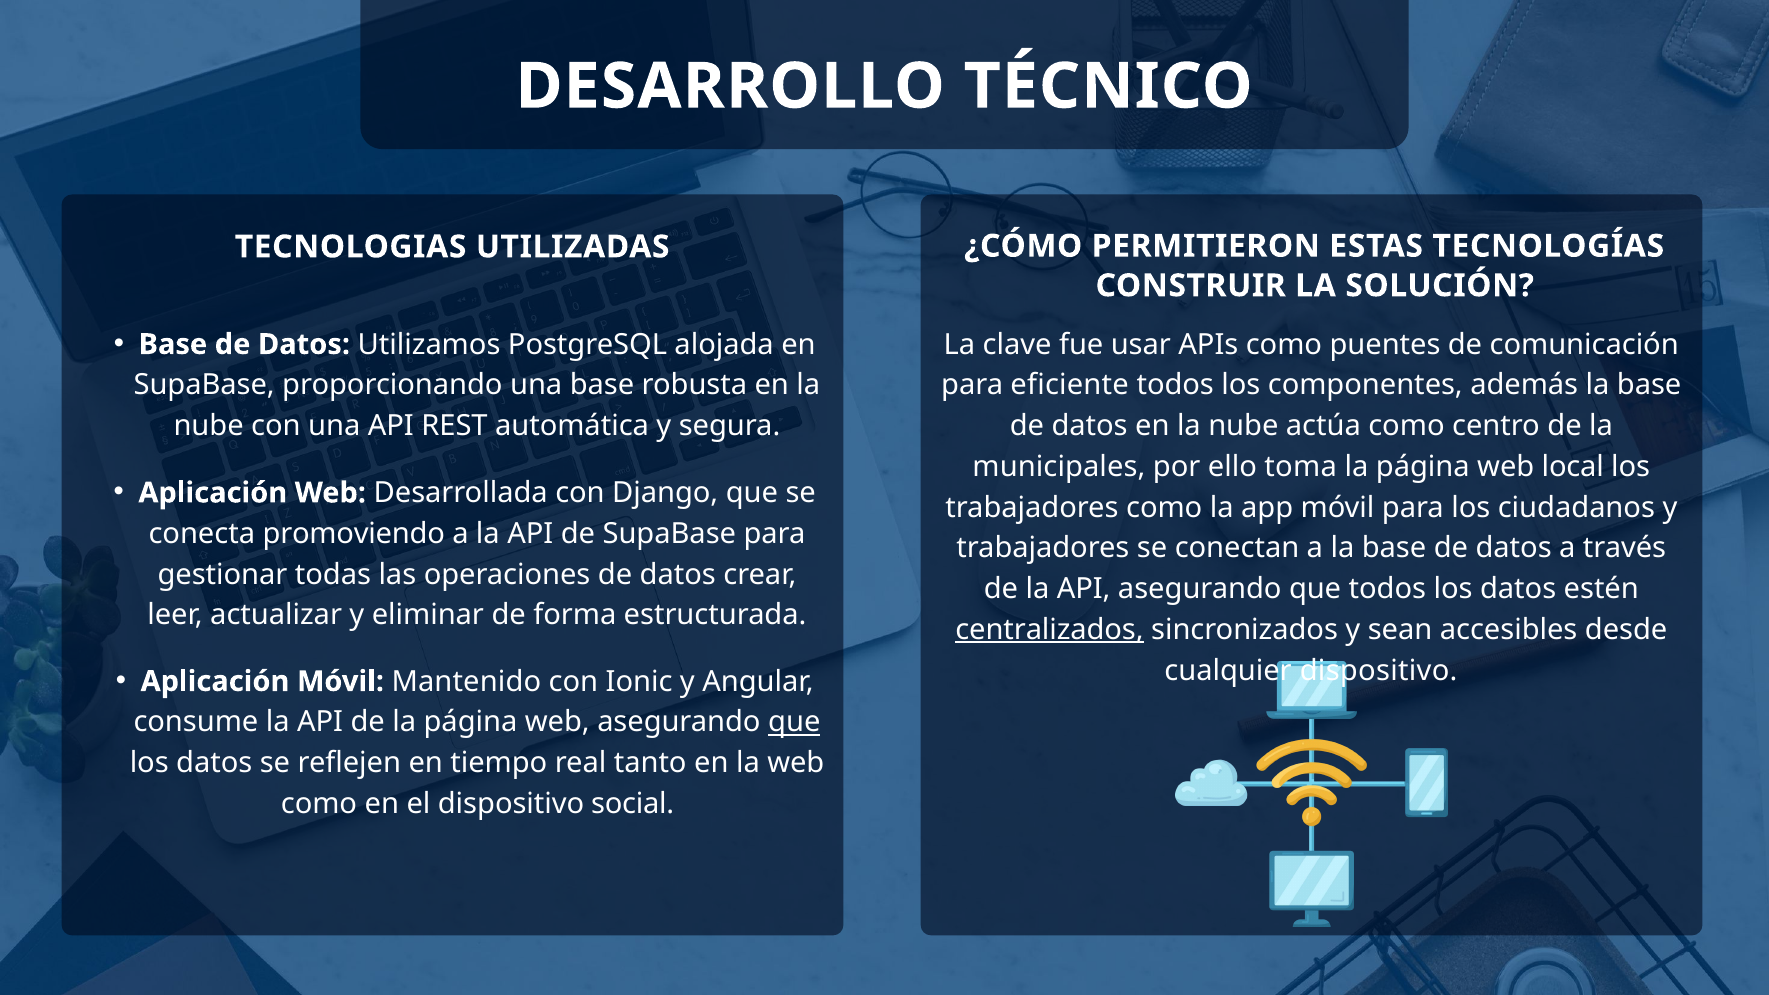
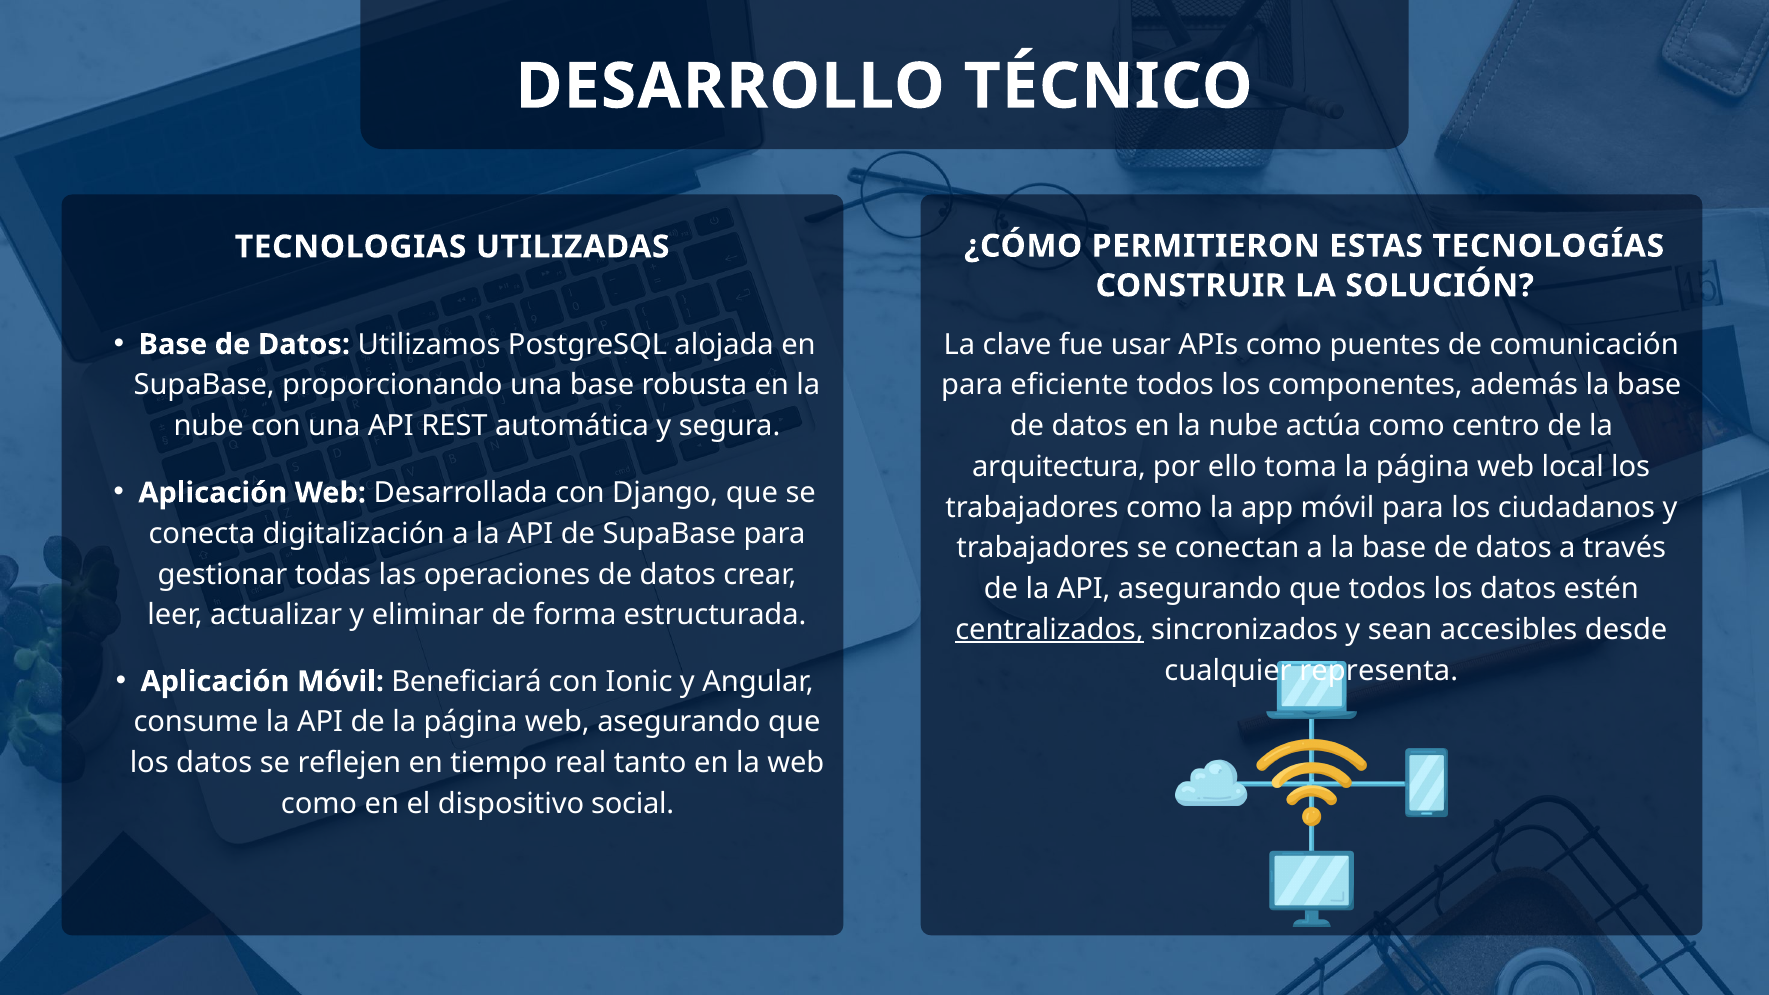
municipales: municipales -> arquitectura
promoviendo: promoviendo -> digitalización
cualquier dispositivo: dispositivo -> representa
Mantenido: Mantenido -> Beneficiará
que at (794, 722) underline: present -> none
